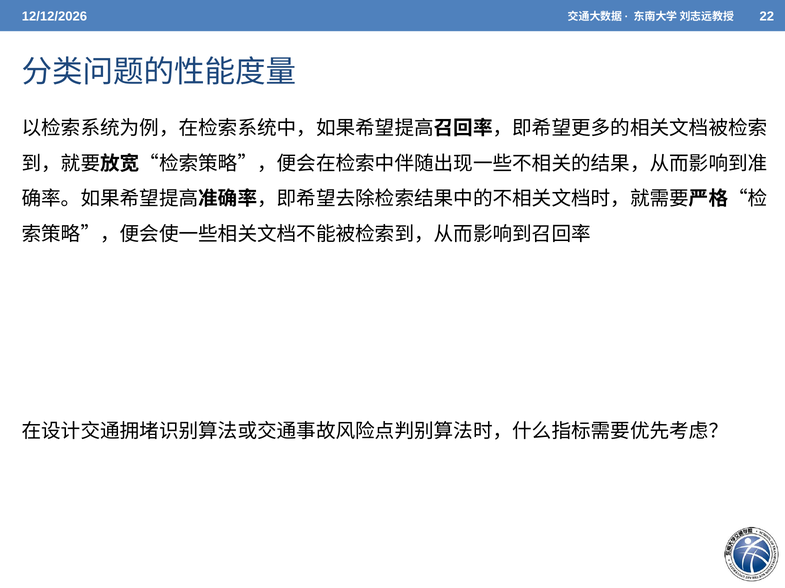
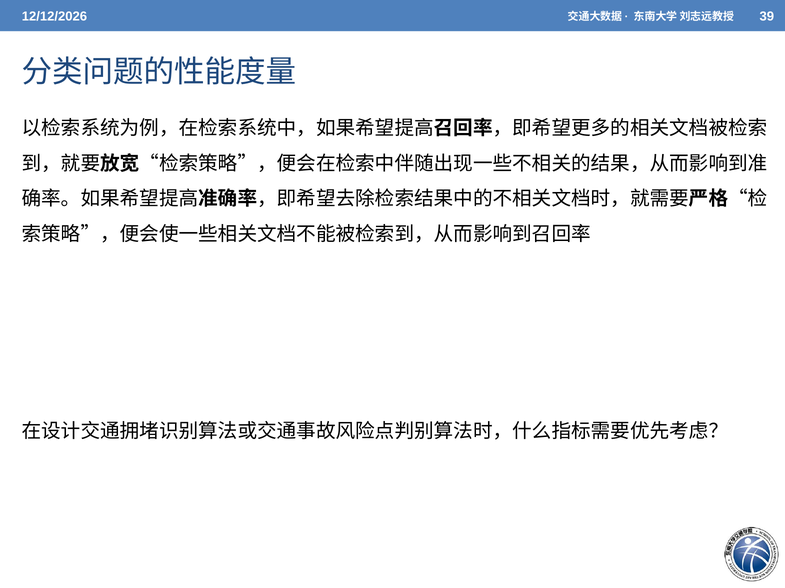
22: 22 -> 39
